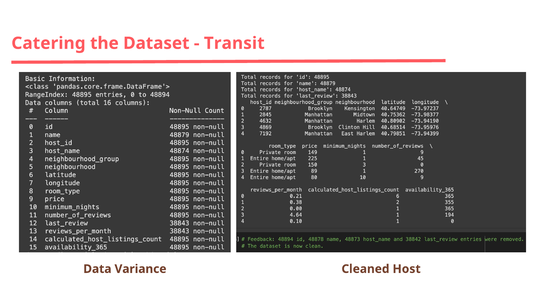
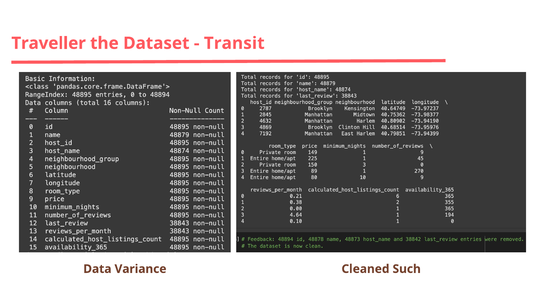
Catering: Catering -> Traveller
Host: Host -> Such
